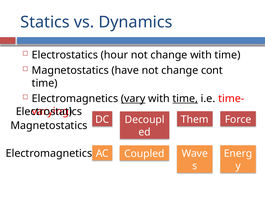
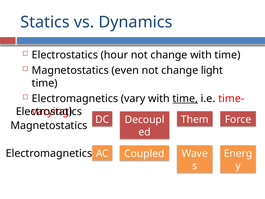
have: have -> even
cont: cont -> light
vary underline: present -> none
